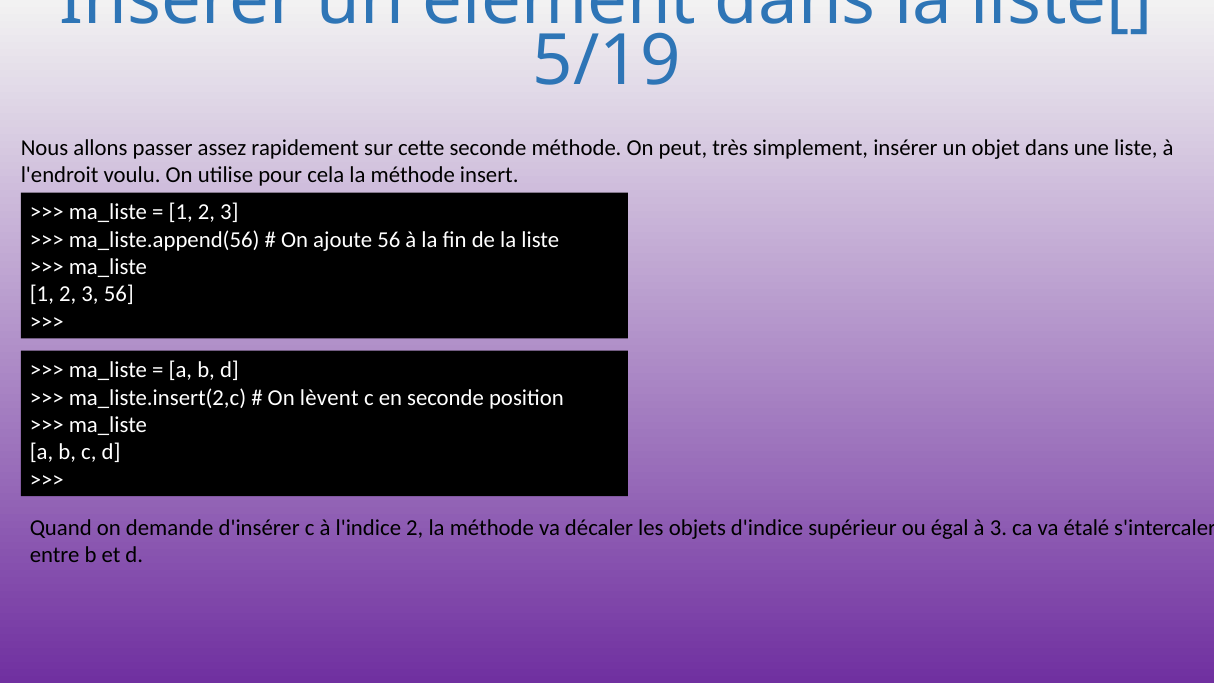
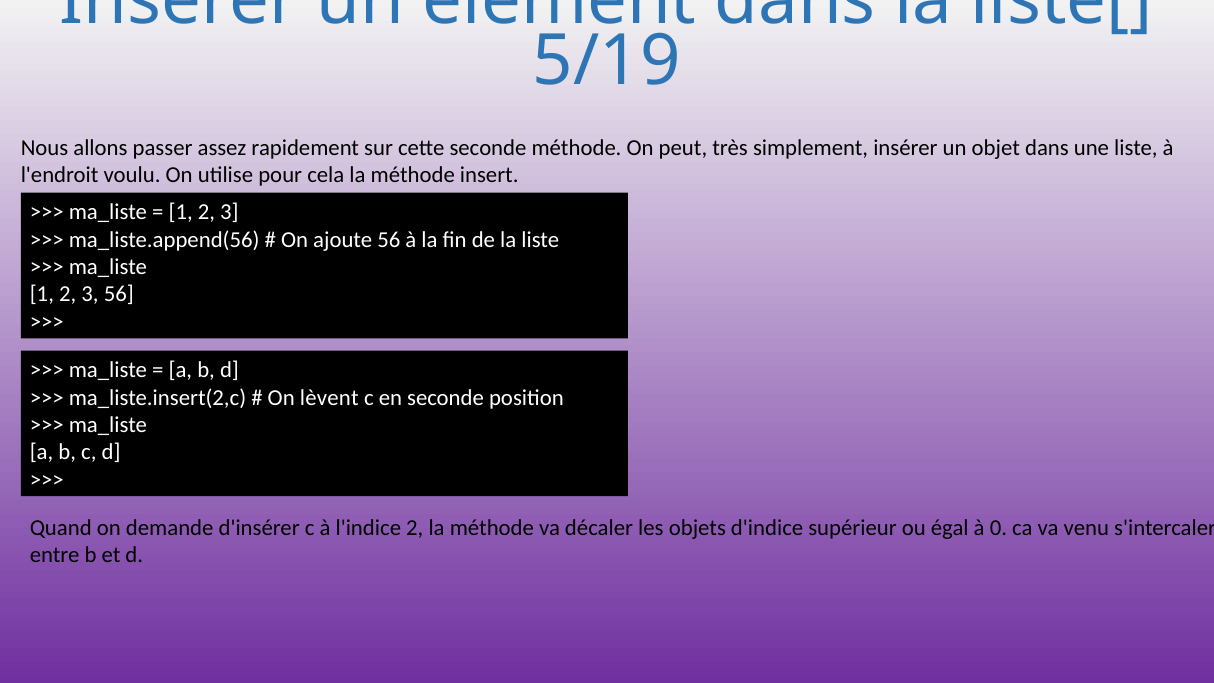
à 3: 3 -> 0
étalé: étalé -> venu
